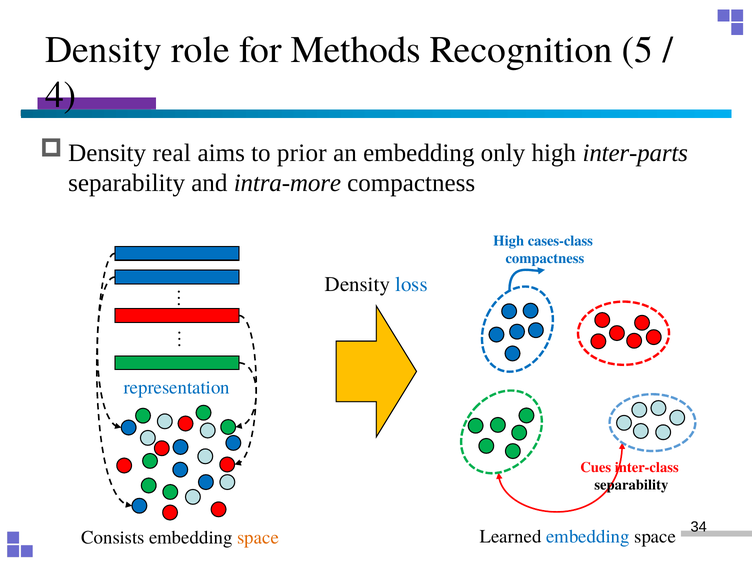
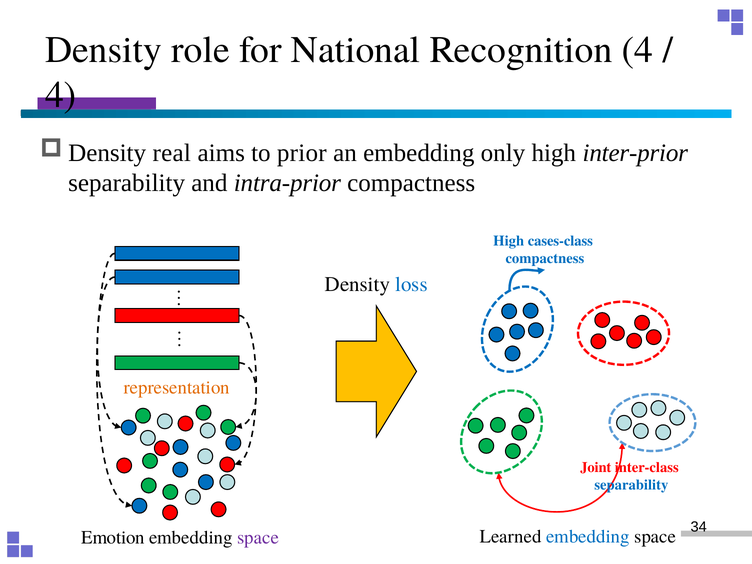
Methods: Methods -> National
Recognition 5: 5 -> 4
inter-parts: inter-parts -> inter-prior
intra-more: intra-more -> intra-prior
representation colour: blue -> orange
Cues: Cues -> Joint
separability at (631, 485) colour: black -> blue
Consists: Consists -> Emotion
space at (258, 537) colour: orange -> purple
